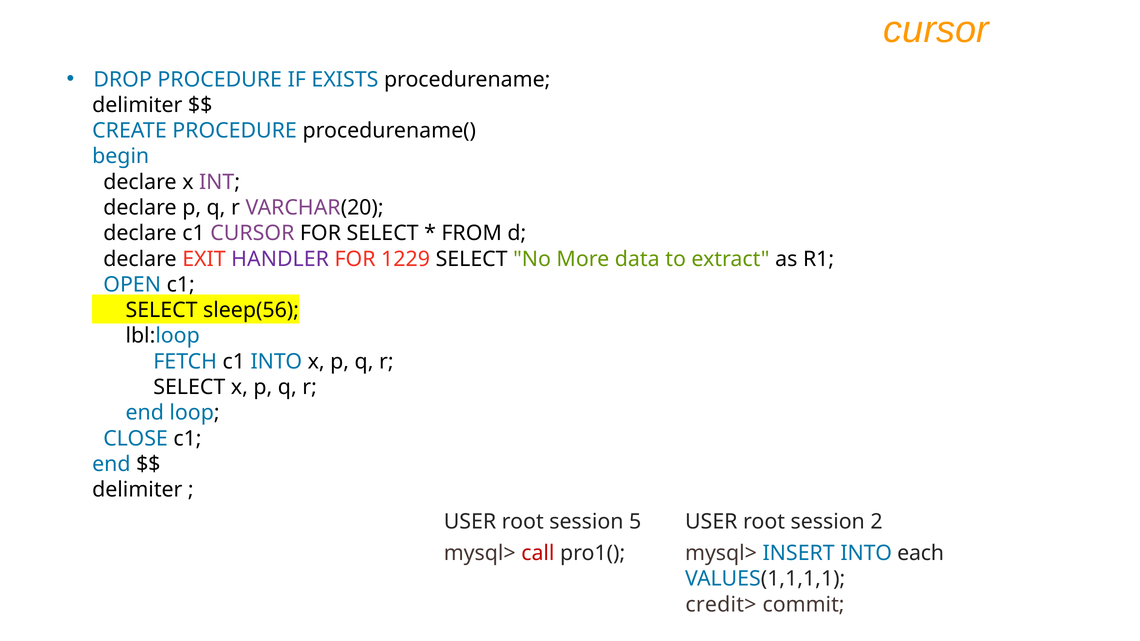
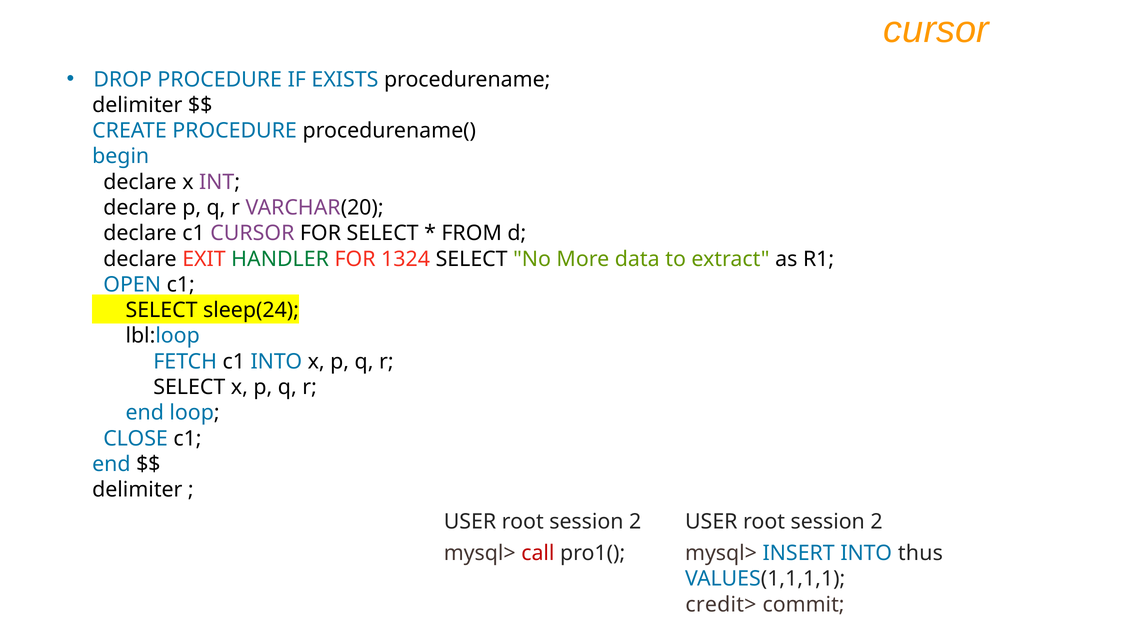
HANDLER colour: purple -> green
1229: 1229 -> 1324
sleep(56: sleep(56 -> sleep(24
5 at (635, 522): 5 -> 2
each: each -> thus
